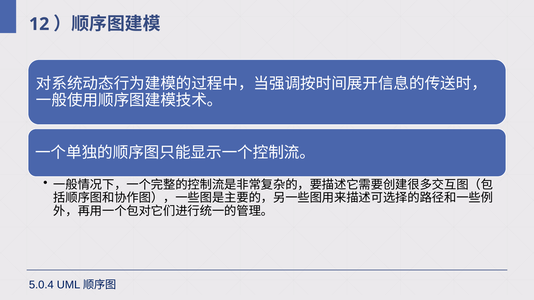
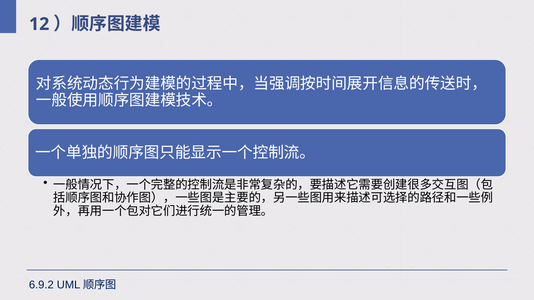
5.0.4: 5.0.4 -> 6.9.2
